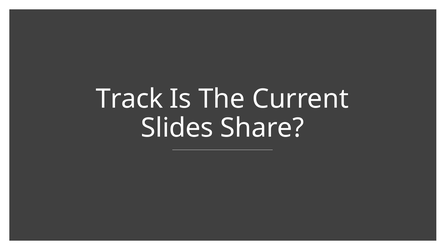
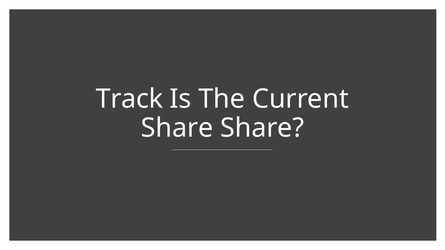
Slides at (177, 128): Slides -> Share
